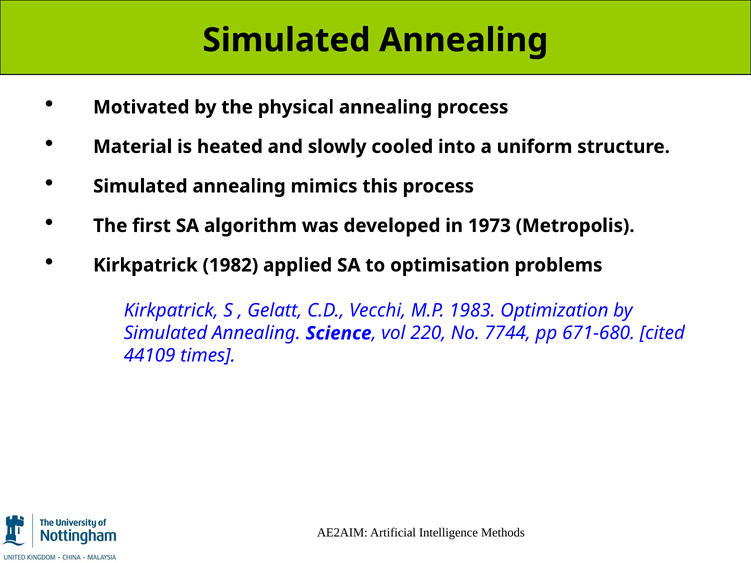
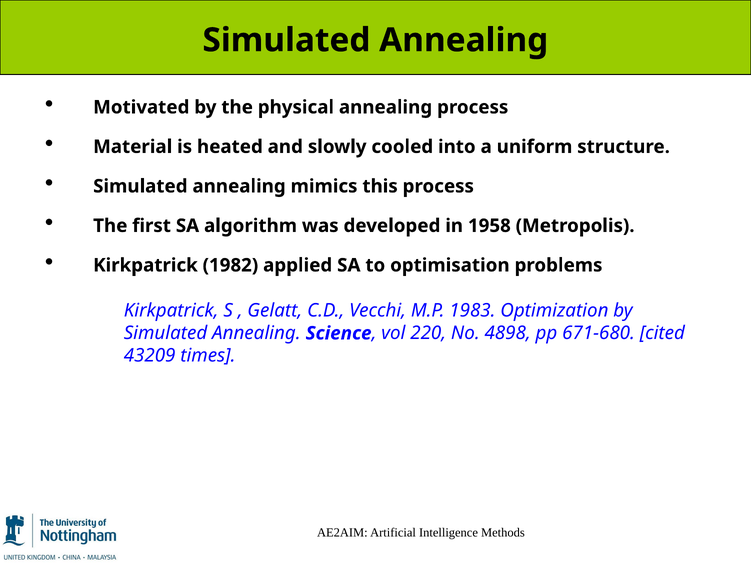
1973: 1973 -> 1958
7744: 7744 -> 4898
44109: 44109 -> 43209
